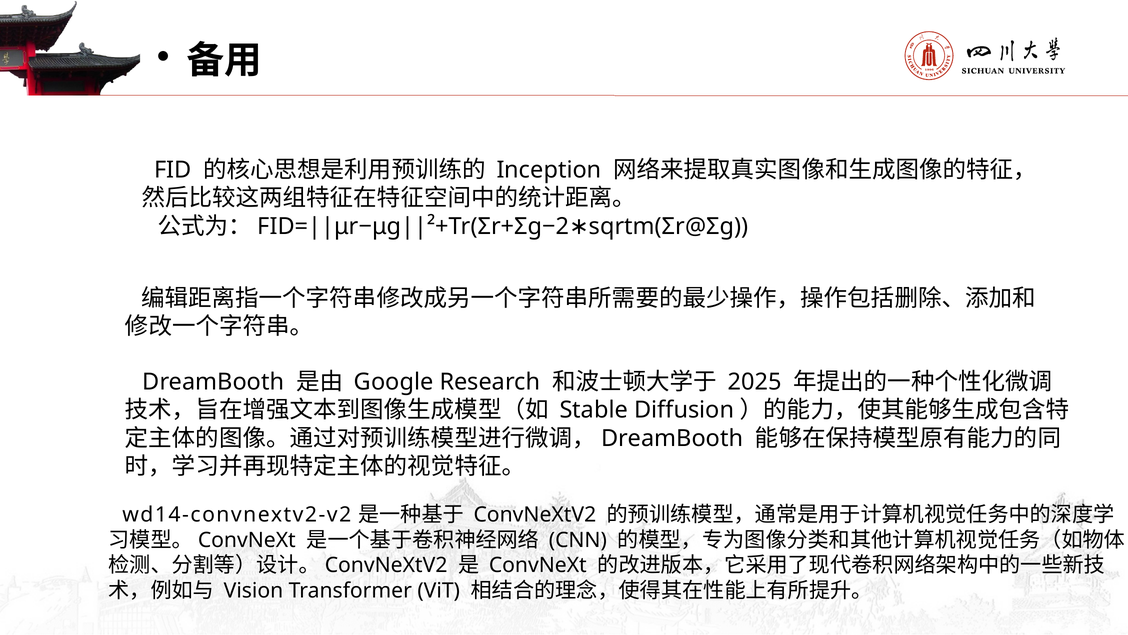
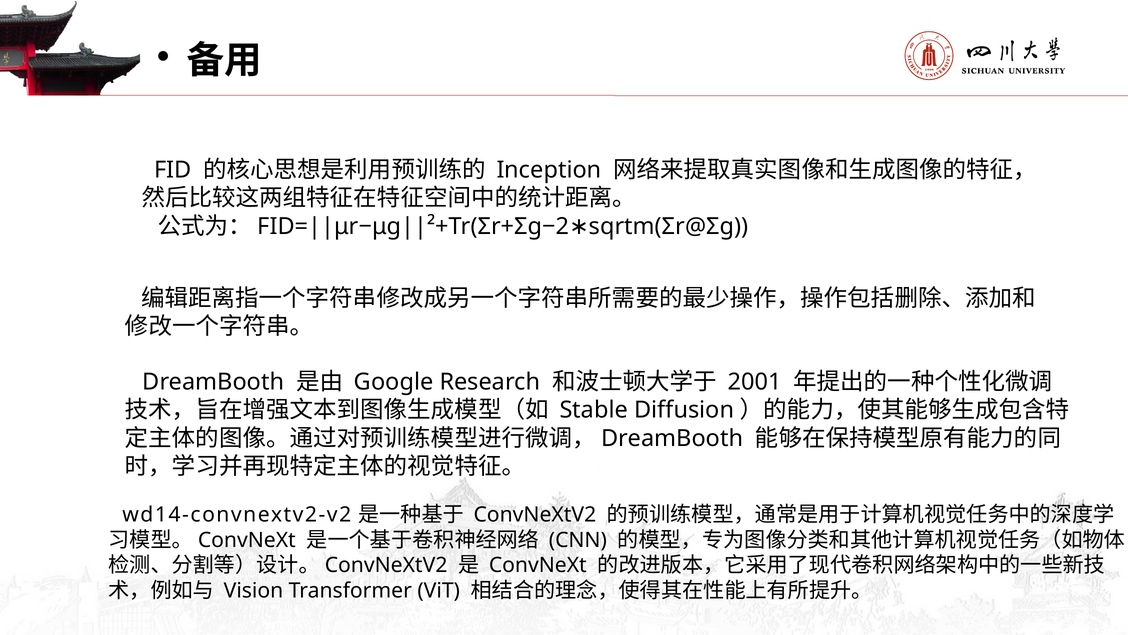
2025: 2025 -> 2001
